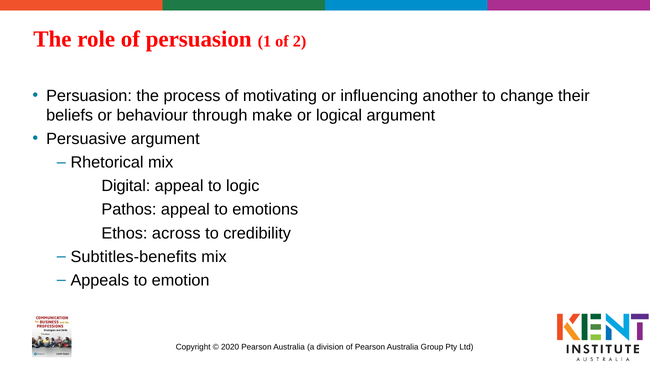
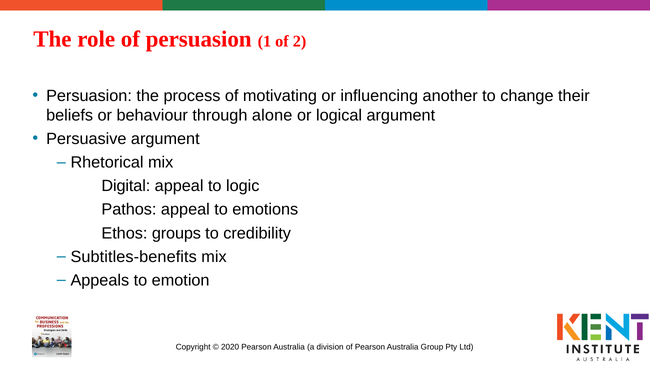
make: make -> alone
across: across -> groups
